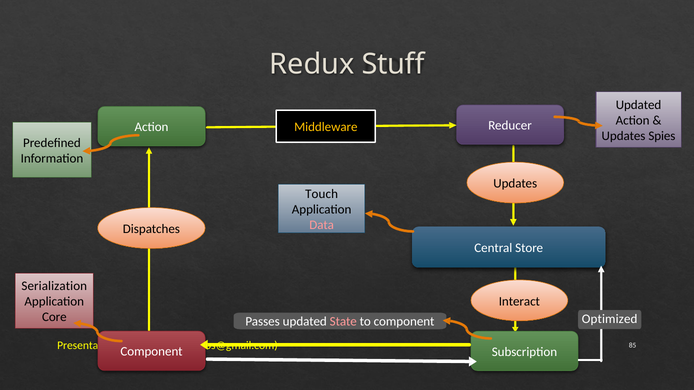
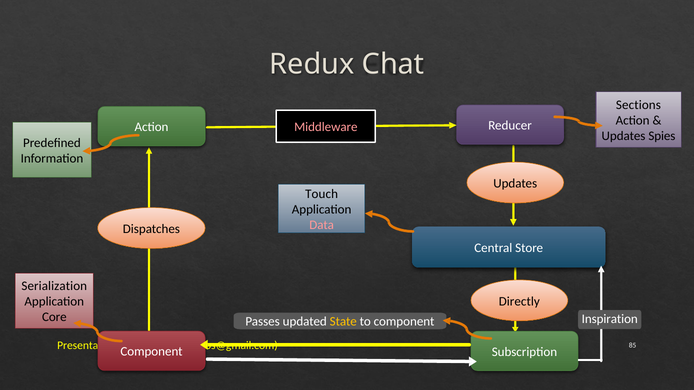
Stuff: Stuff -> Chat
Updated at (639, 105): Updated -> Sections
Middleware colour: yellow -> pink
Interact: Interact -> Directly
Optimized: Optimized -> Inspiration
State colour: pink -> yellow
